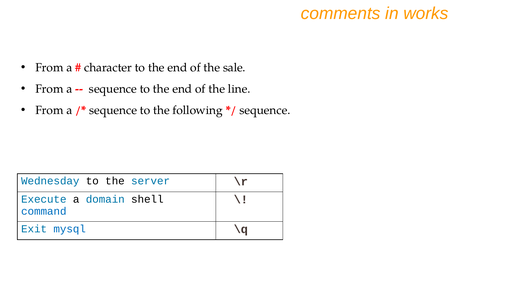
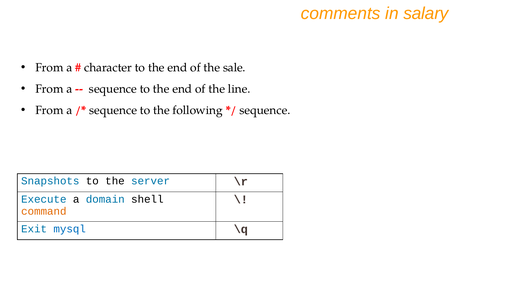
works: works -> salary
Wednesday: Wednesday -> Snapshots
command colour: blue -> orange
